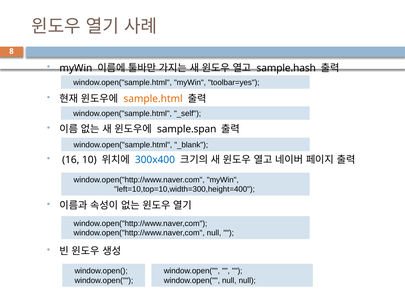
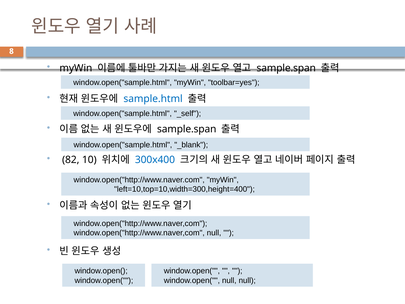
sample.hash at (286, 68): sample.hash -> sample.span
sample.html colour: orange -> blue
16: 16 -> 82
